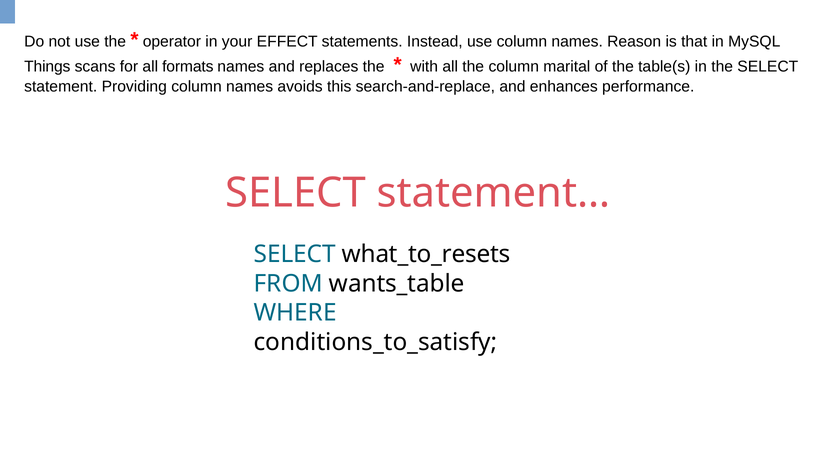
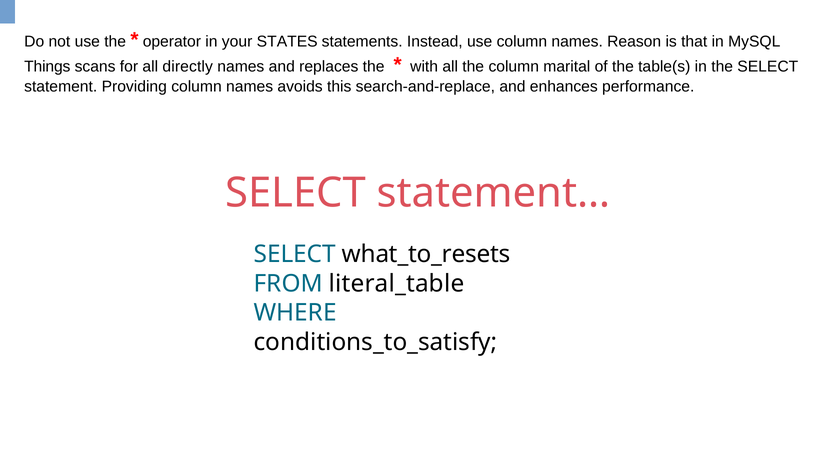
EFFECT: EFFECT -> STATES
formats: formats -> directly
wants_table: wants_table -> literal_table
